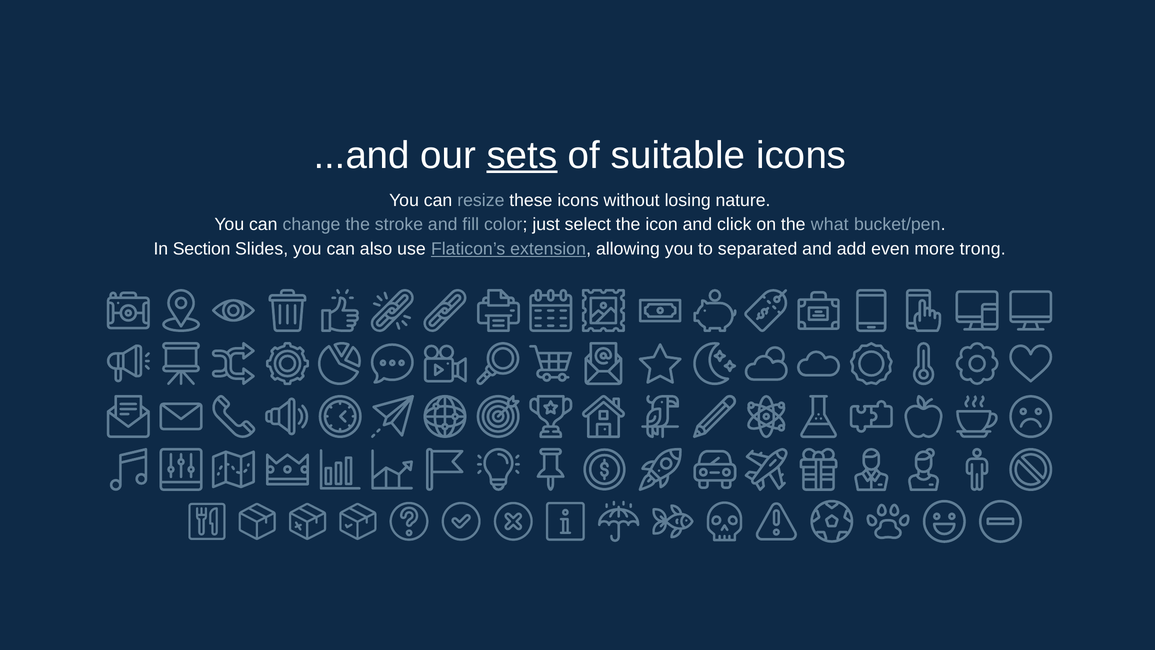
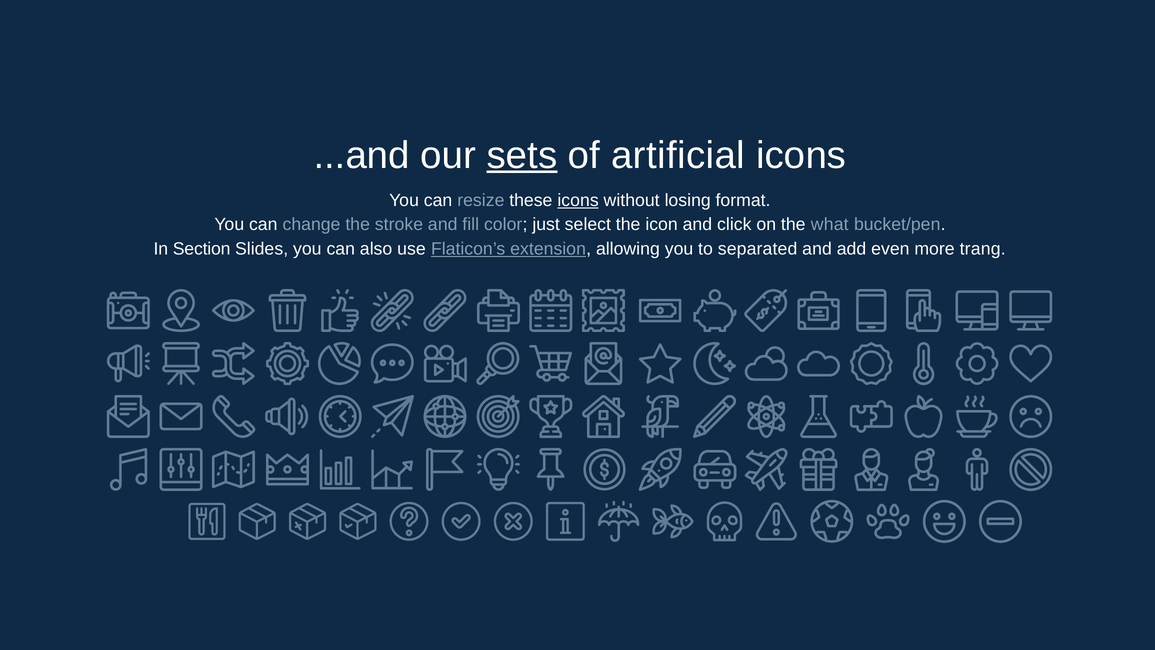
suitable: suitable -> artificial
icons at (578, 200) underline: none -> present
nature: nature -> format
trong: trong -> trang
